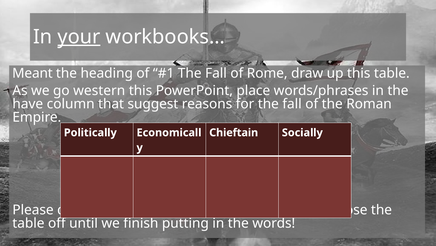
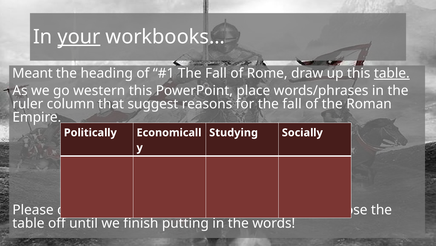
table at (392, 73) underline: none -> present
have: have -> ruler
Chieftain: Chieftain -> Studying
